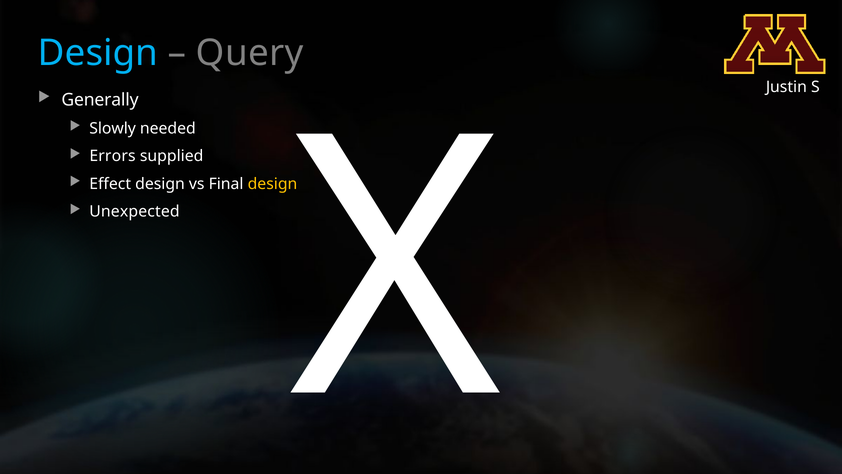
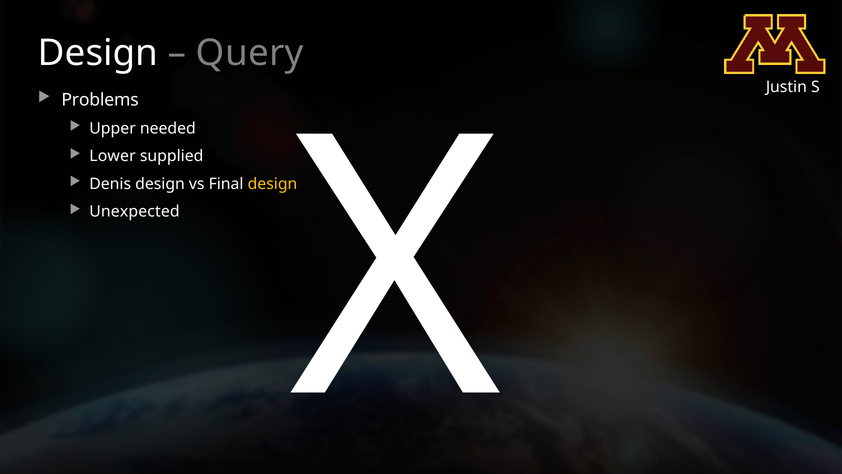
Design at (98, 53) colour: light blue -> white
Generally: Generally -> Problems
Slowly: Slowly -> Upper
Errors: Errors -> Lower
Effect: Effect -> Denis
